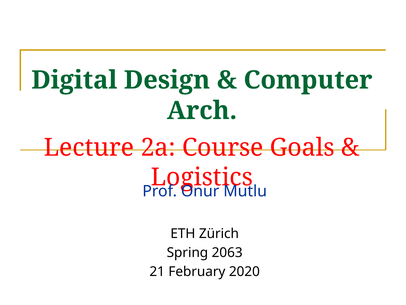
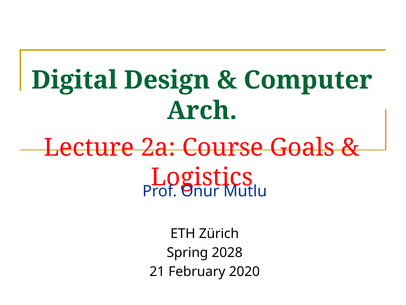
2063: 2063 -> 2028
